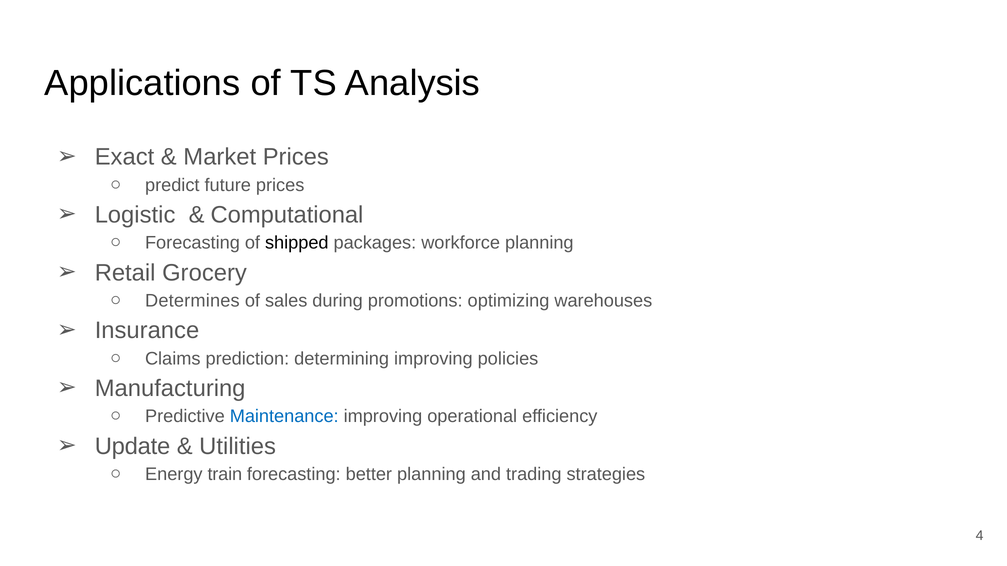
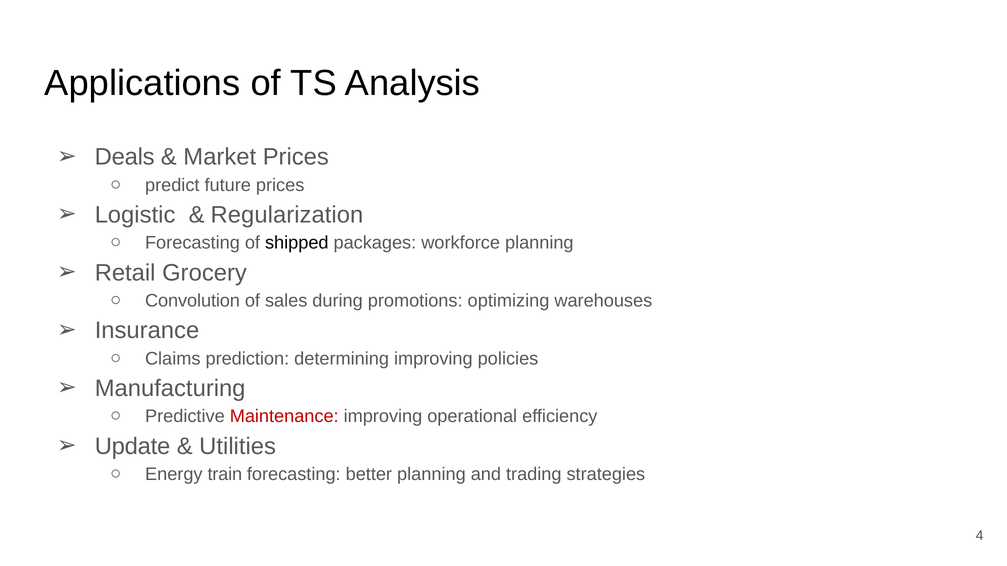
Exact: Exact -> Deals
Computational: Computational -> Regularization
Determines: Determines -> Convolution
Maintenance colour: blue -> red
